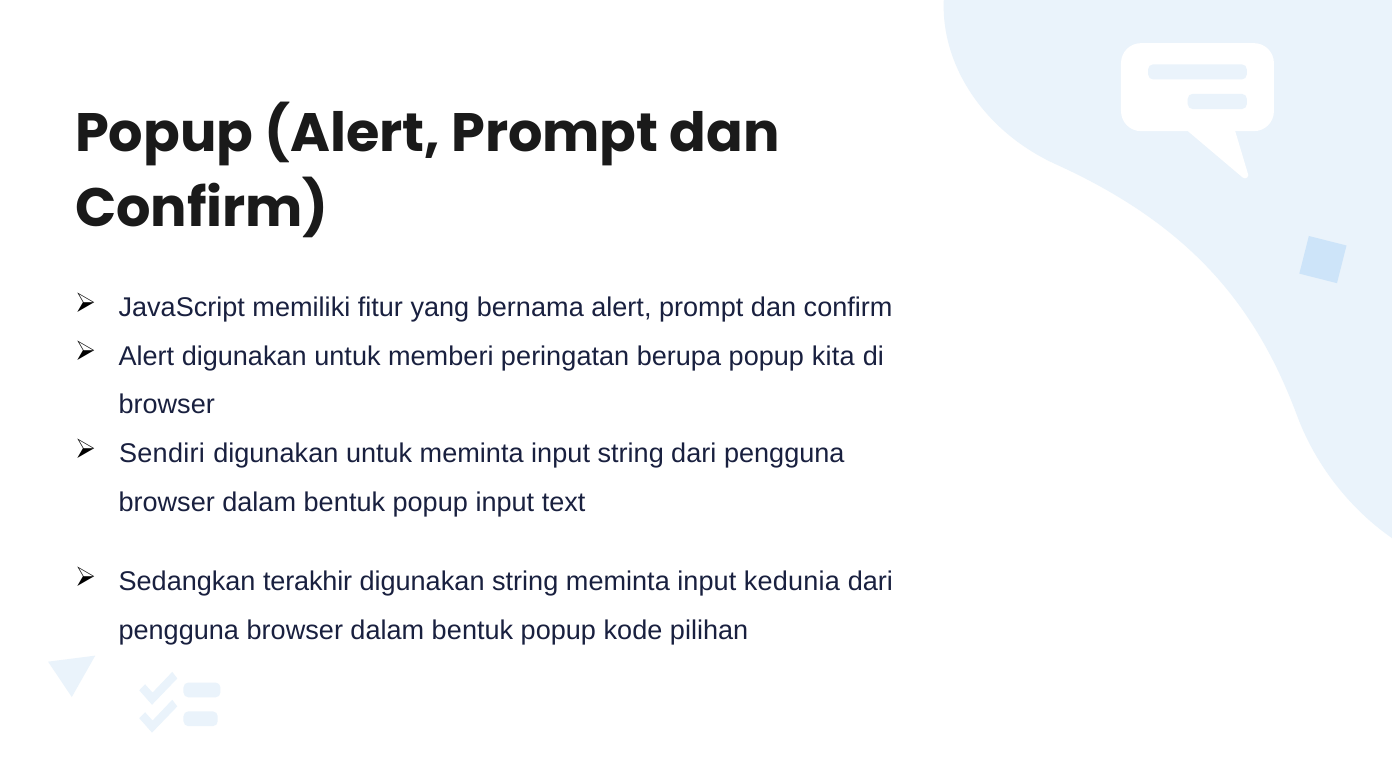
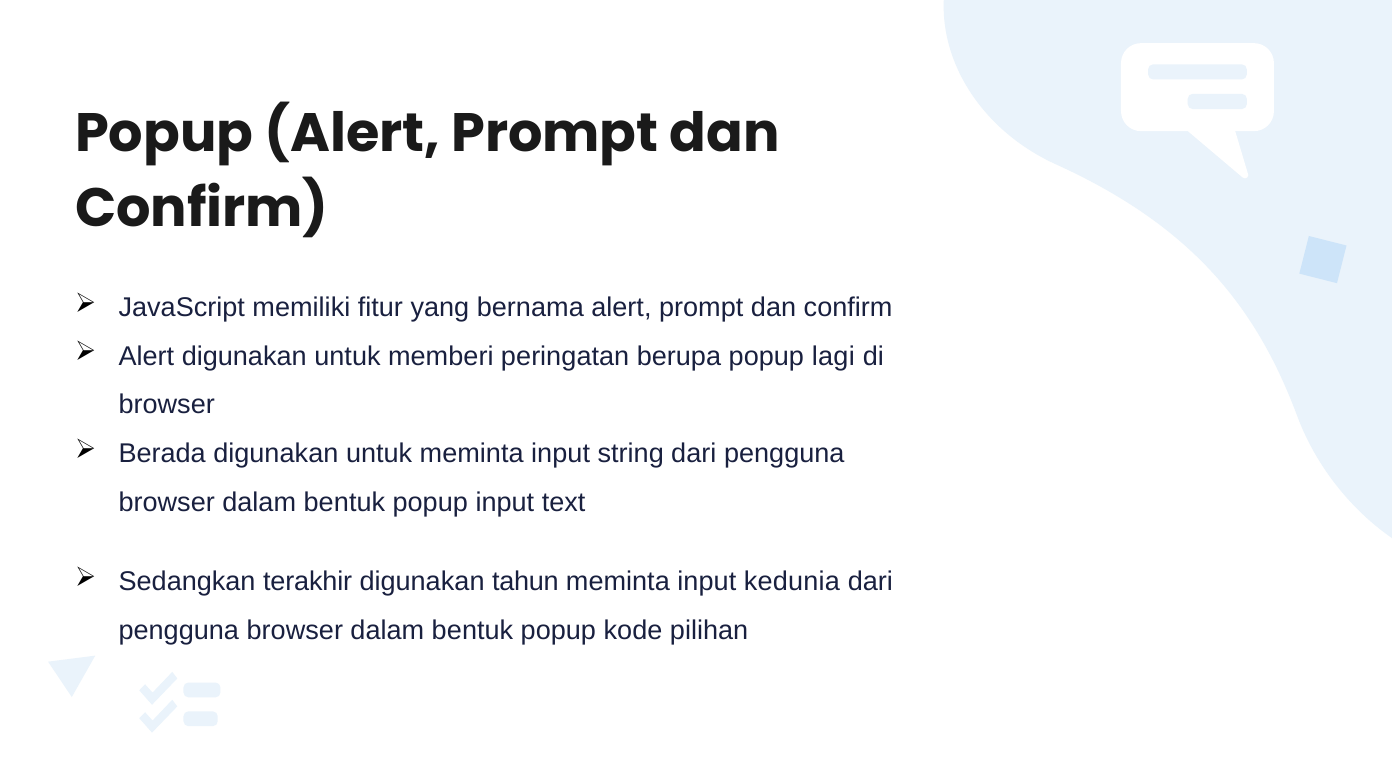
kita: kita -> lagi
Sendiri: Sendiri -> Berada
digunakan string: string -> tahun
